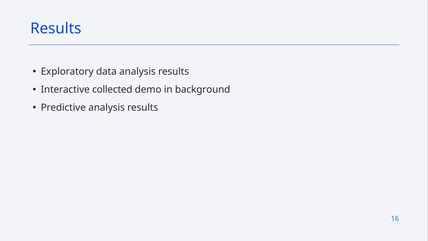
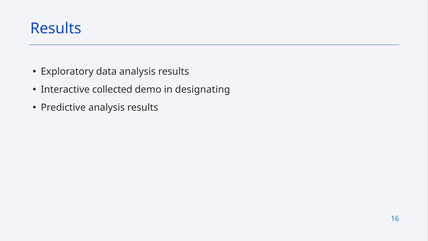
background: background -> designating
